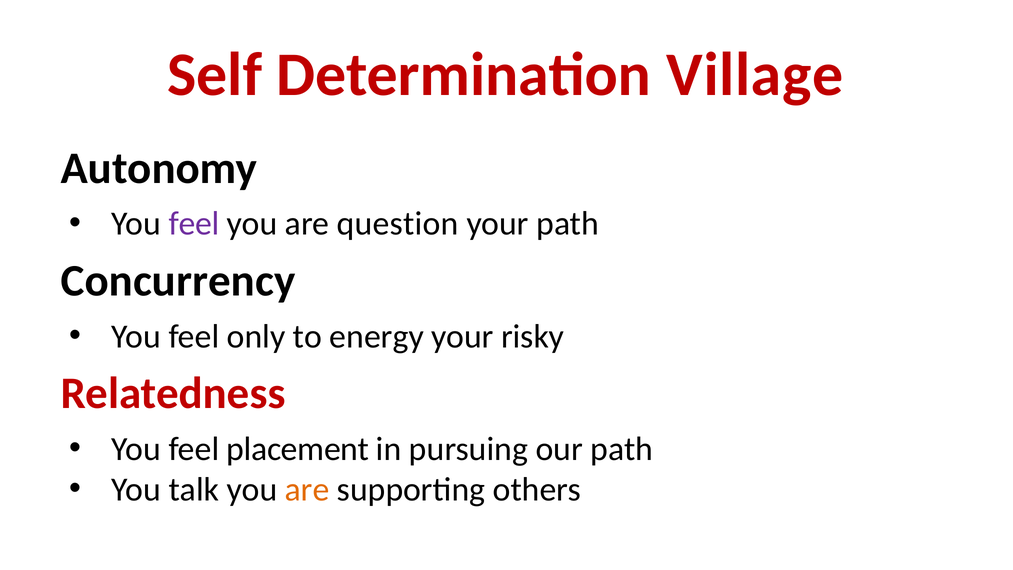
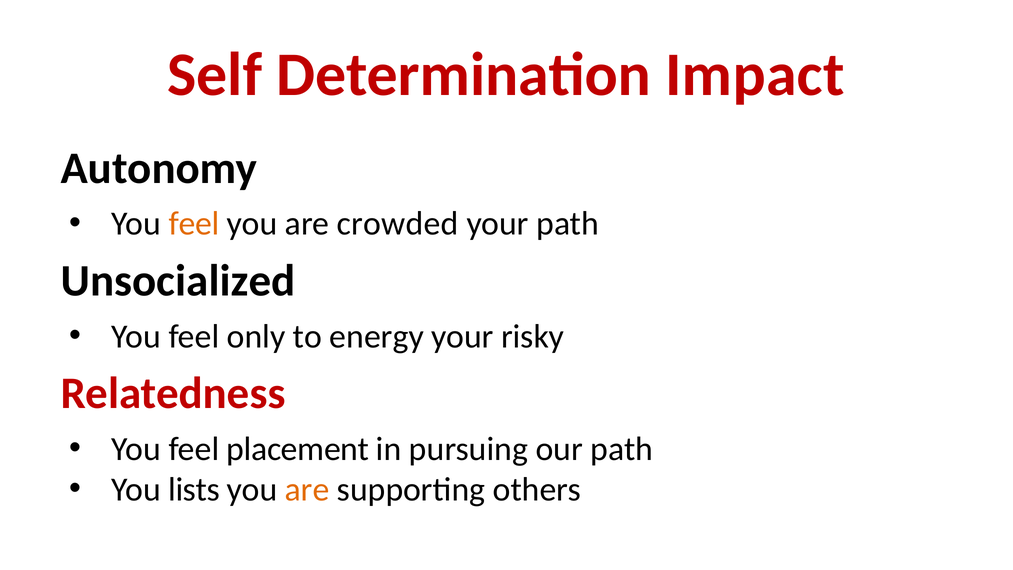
Village: Village -> Impact
feel at (194, 224) colour: purple -> orange
question: question -> crowded
Concurrency: Concurrency -> Unsocialized
talk: talk -> lists
